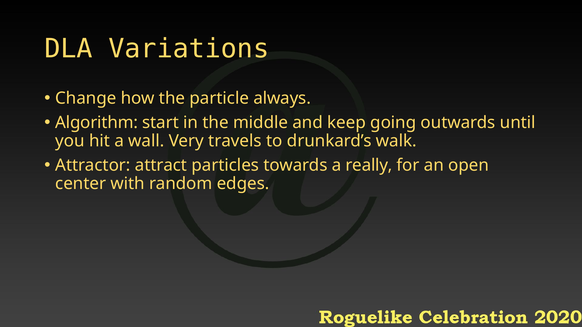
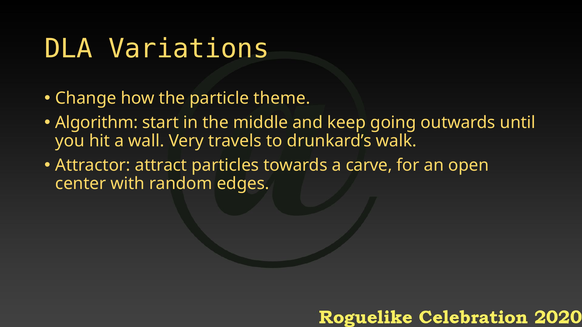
always: always -> theme
really: really -> carve
